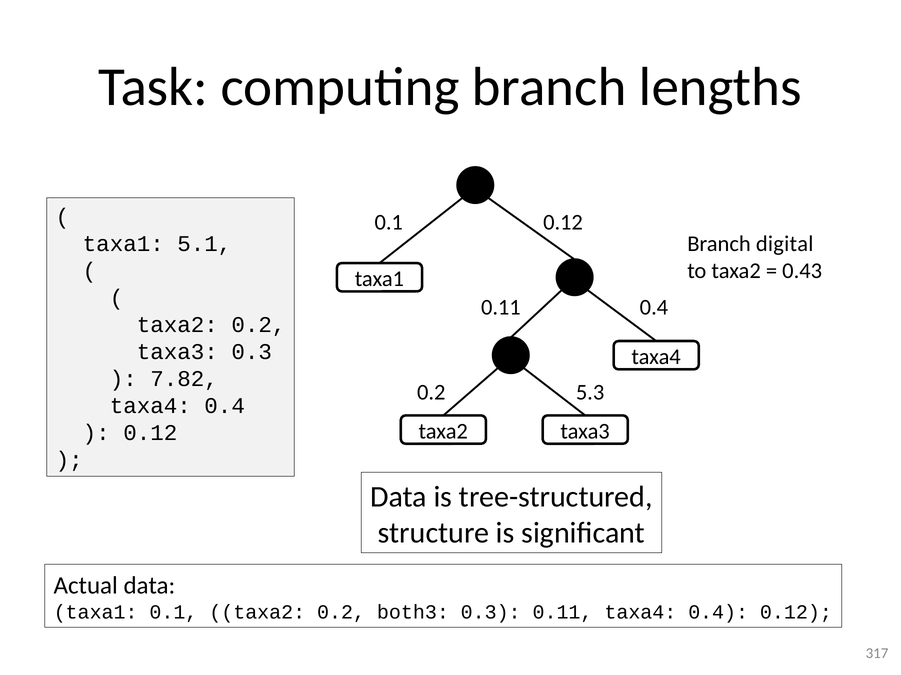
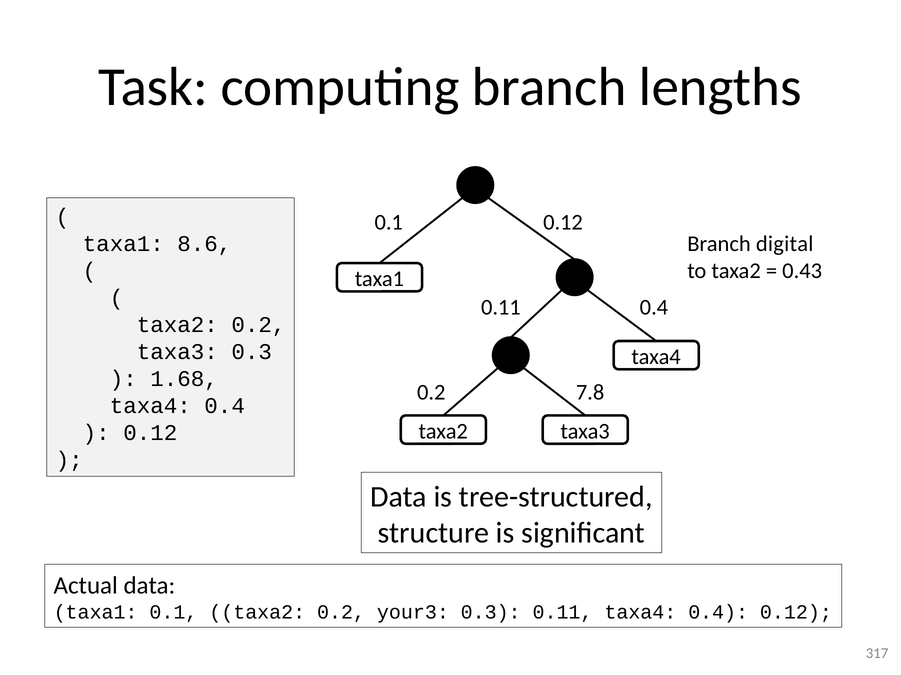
5.1: 5.1 -> 8.6
7.82: 7.82 -> 1.68
5.3: 5.3 -> 7.8
both3: both3 -> your3
